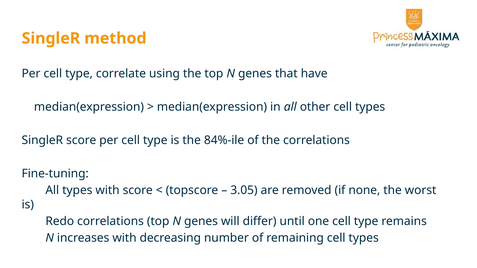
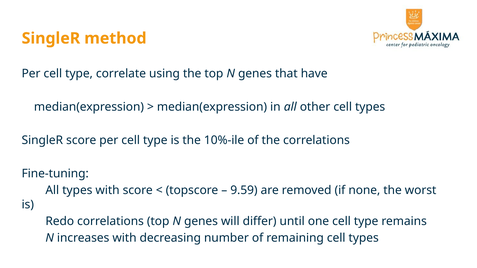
84%-ile: 84%-ile -> 10%-ile
3.05: 3.05 -> 9.59
